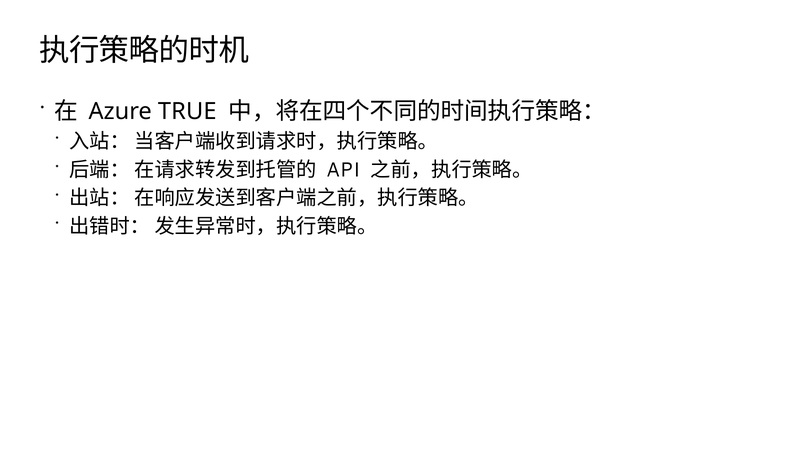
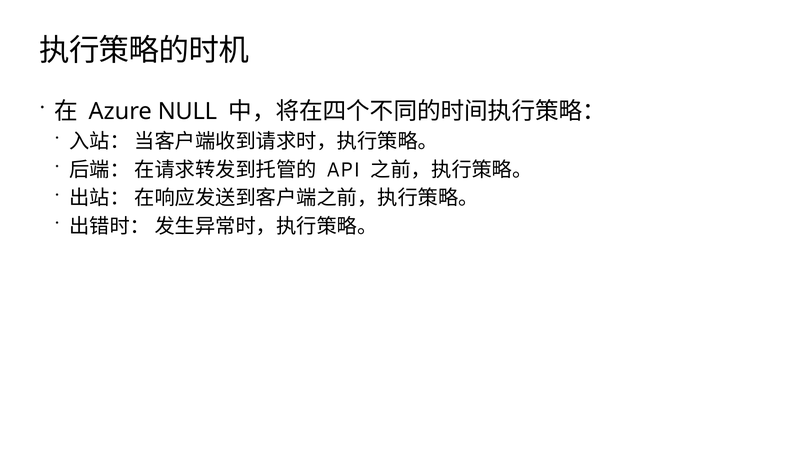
TRUE: TRUE -> NULL
